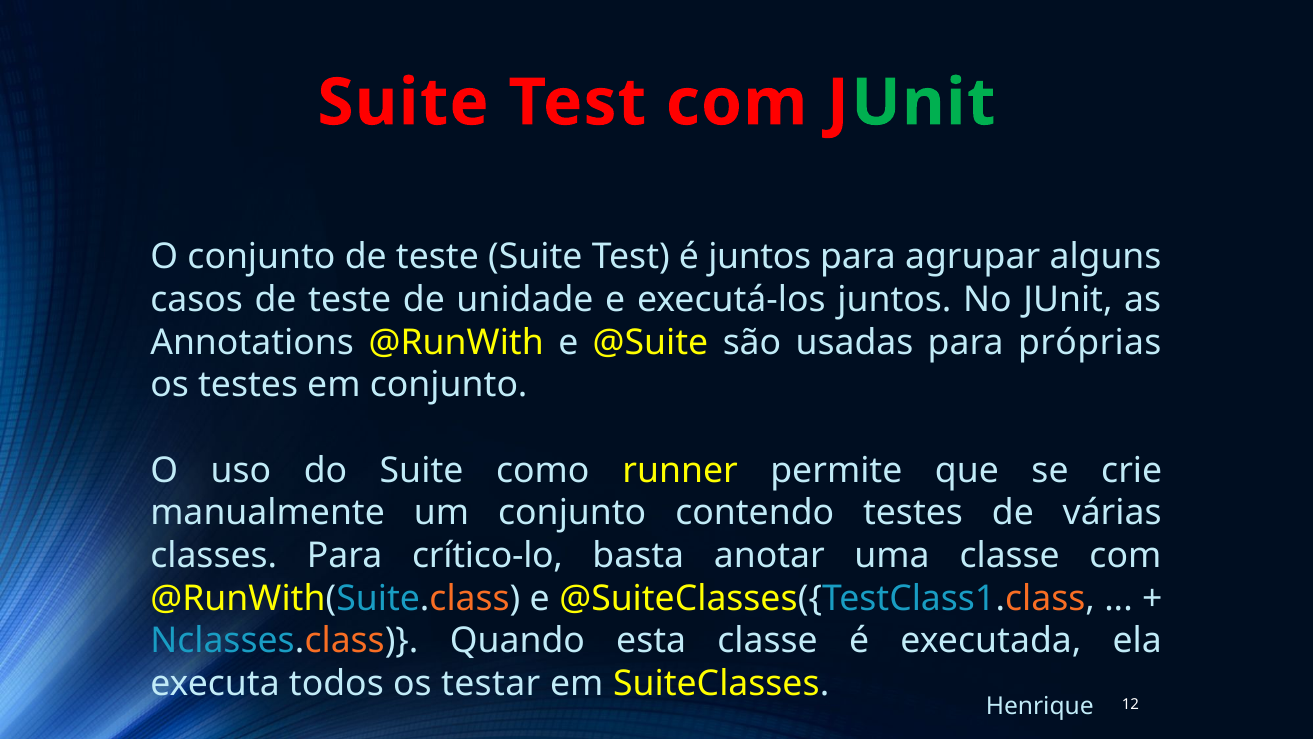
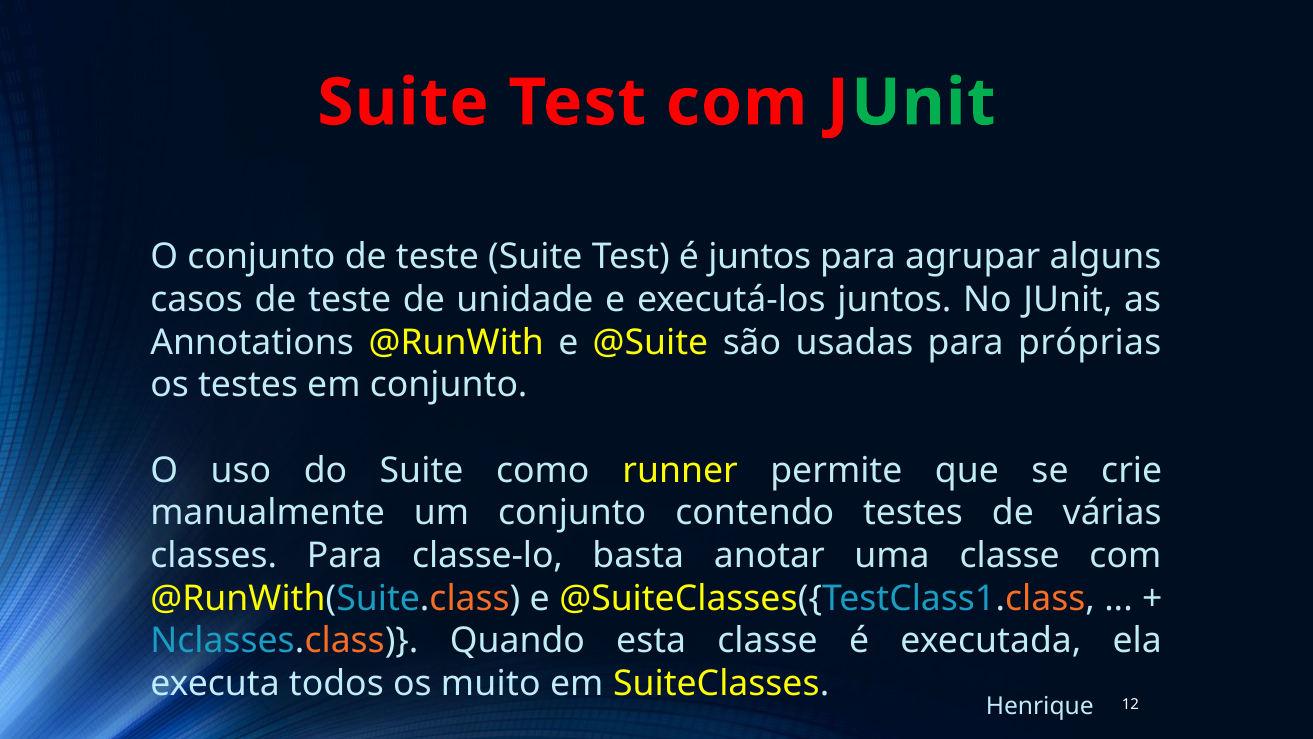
crítico-lo: crítico-lo -> classe-lo
testar: testar -> muito
